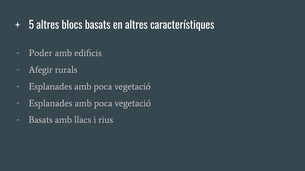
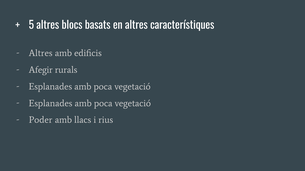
Poder at (41, 53): Poder -> Altres
Basats at (41, 120): Basats -> Poder
